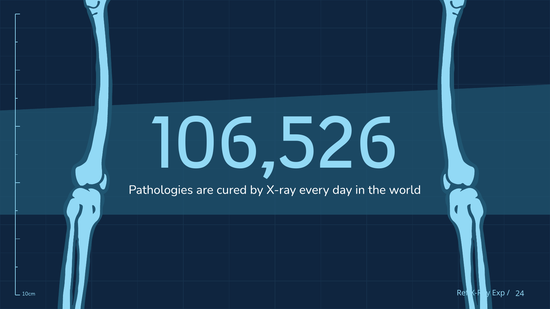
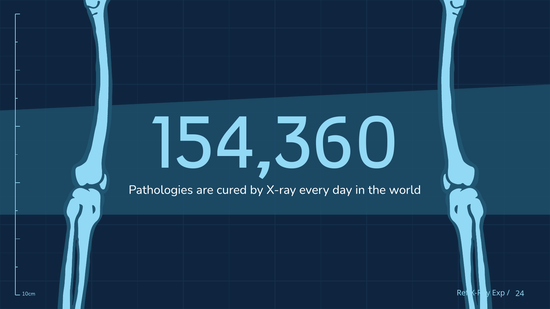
106,526: 106,526 -> 154,360
